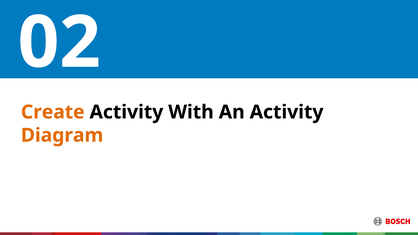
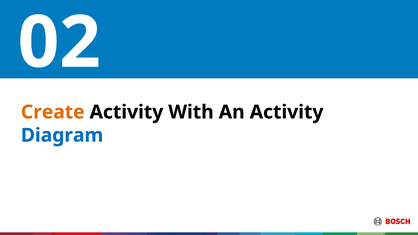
Diagram colour: orange -> blue
